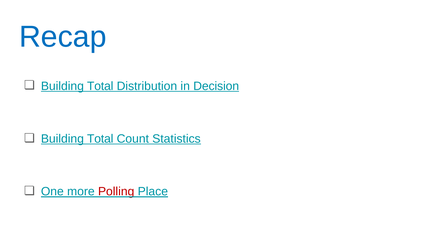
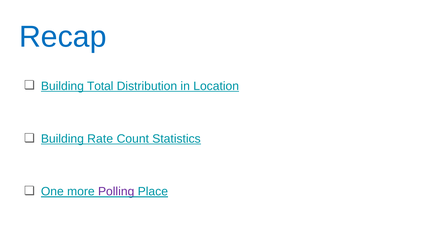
Decision: Decision -> Location
Total at (100, 139): Total -> Rate
Polling colour: red -> purple
